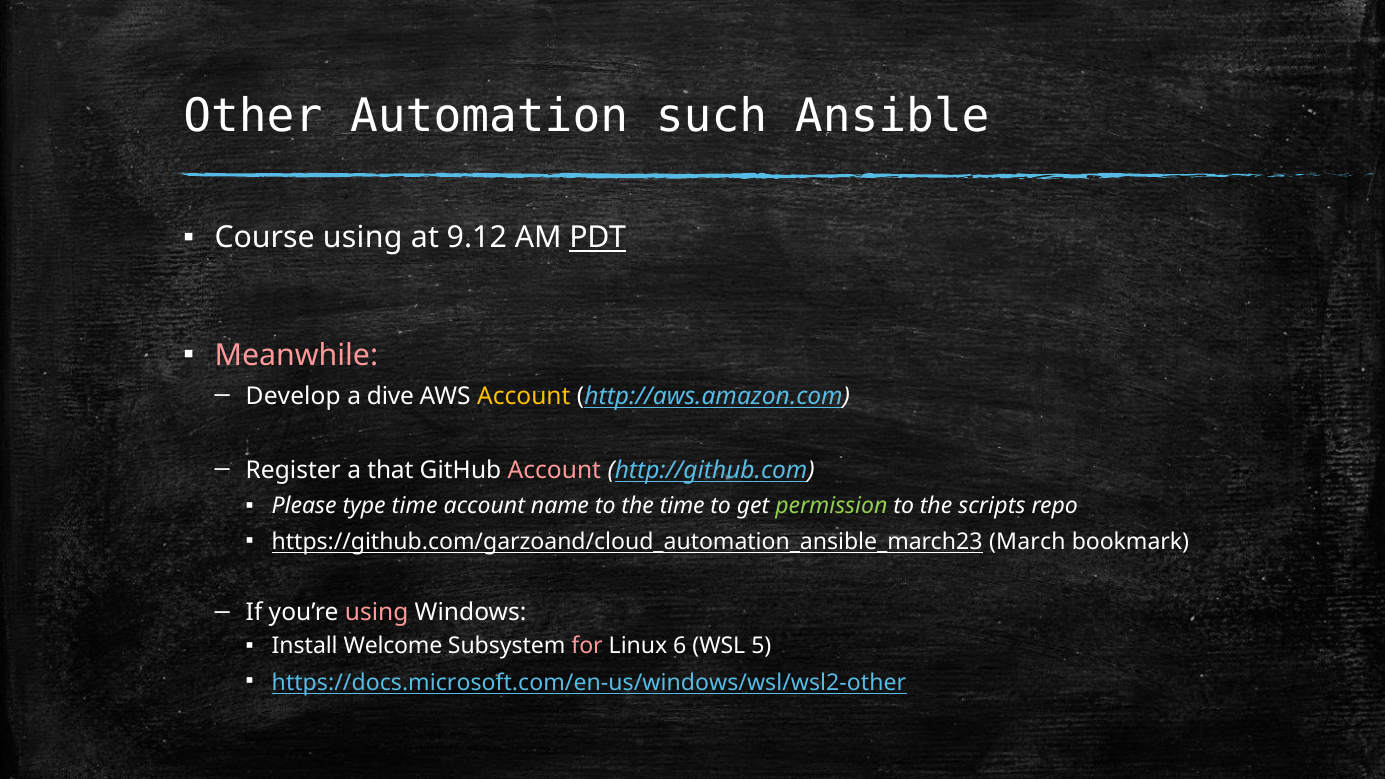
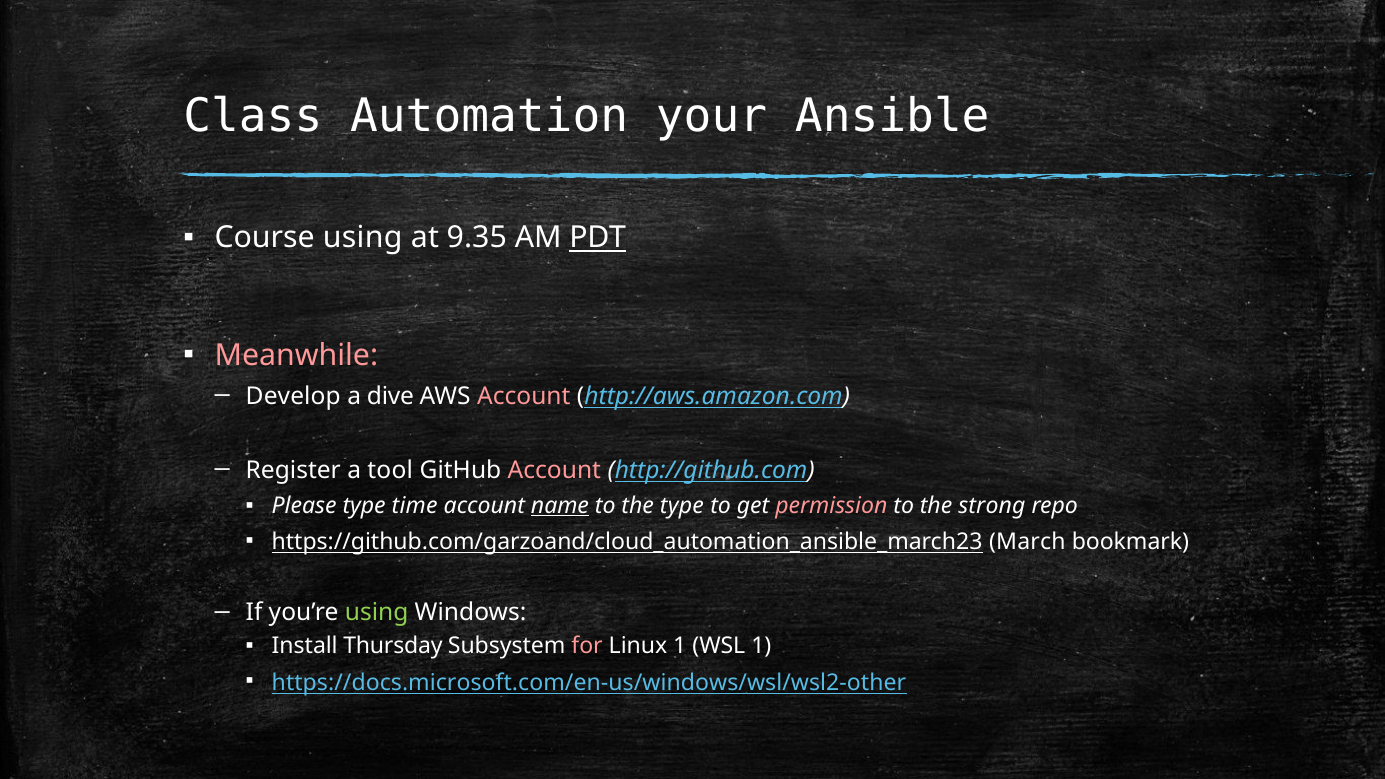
Other: Other -> Class
such: such -> your
9.12: 9.12 -> 9.35
Account at (524, 397) colour: yellow -> pink
that: that -> tool
name underline: none -> present
the time: time -> type
permission colour: light green -> pink
scripts: scripts -> strong
using at (377, 612) colour: pink -> light green
Welcome: Welcome -> Thursday
Linux 6: 6 -> 1
WSL 5: 5 -> 1
